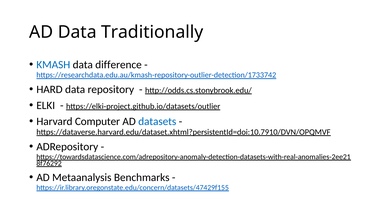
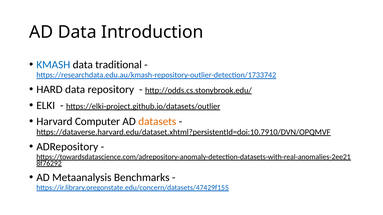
Traditionally: Traditionally -> Introduction
difference: difference -> traditional
datasets colour: blue -> orange
